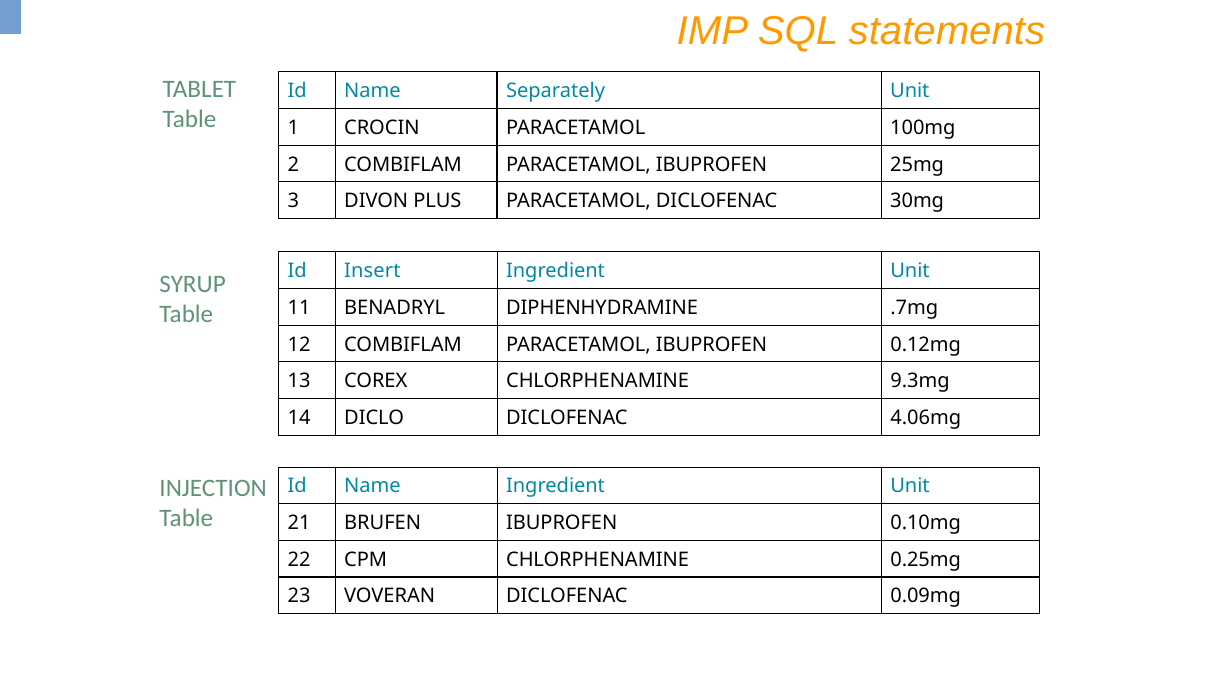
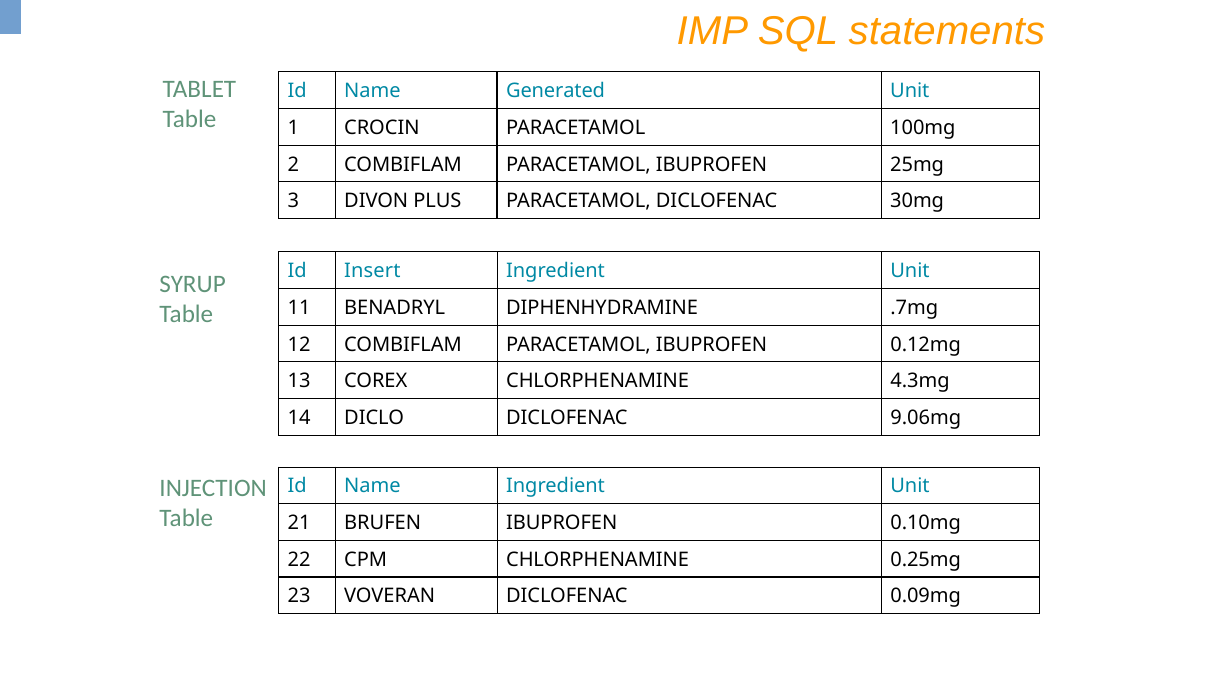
Separately: Separately -> Generated
9.3mg: 9.3mg -> 4.3mg
4.06mg: 4.06mg -> 9.06mg
